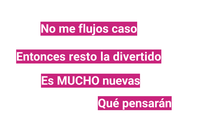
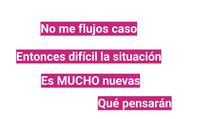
resto: resto -> difícil
divertido: divertido -> situación
